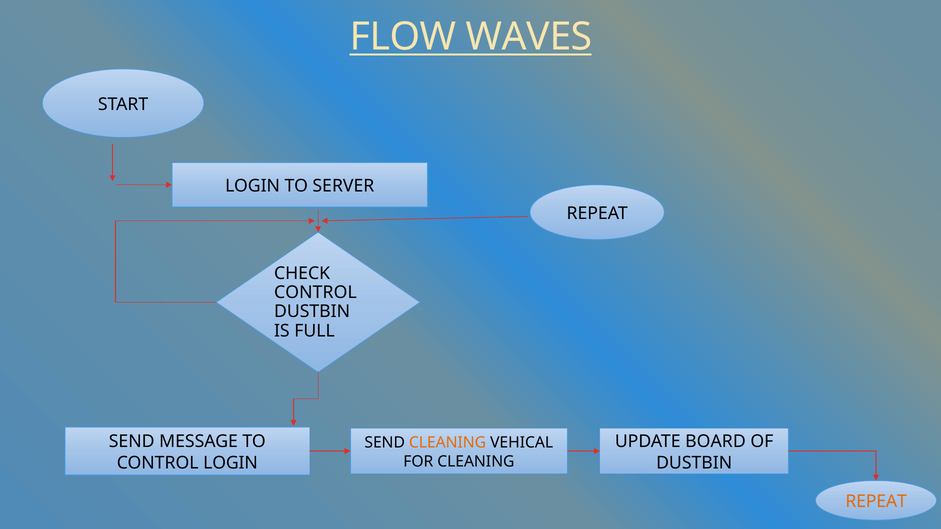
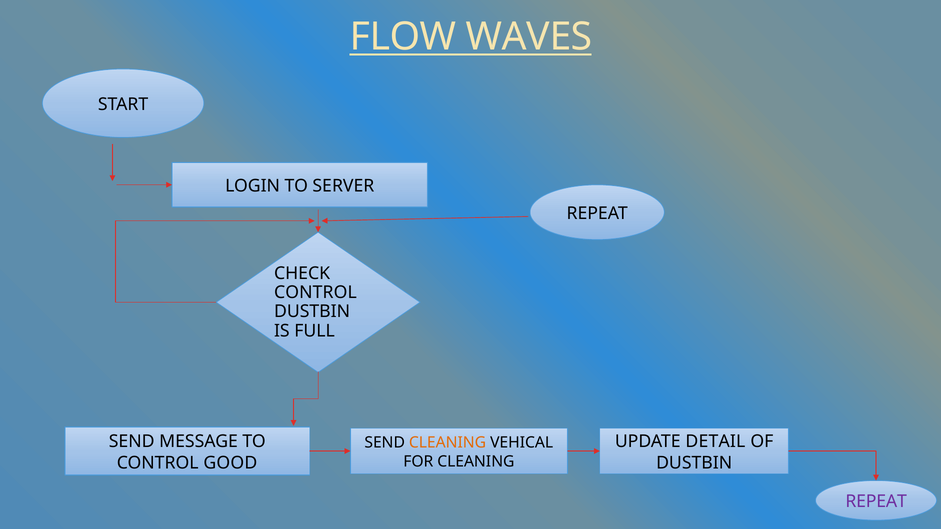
BOARD: BOARD -> DETAIL
CONTROL LOGIN: LOGIN -> GOOD
REPEAT at (876, 502) colour: orange -> purple
